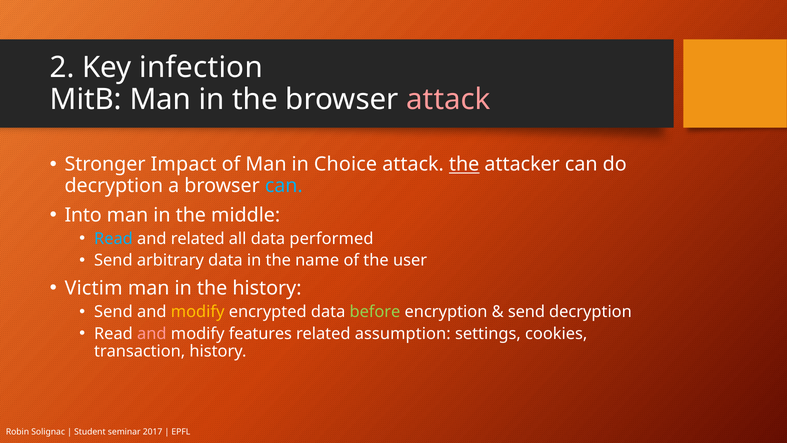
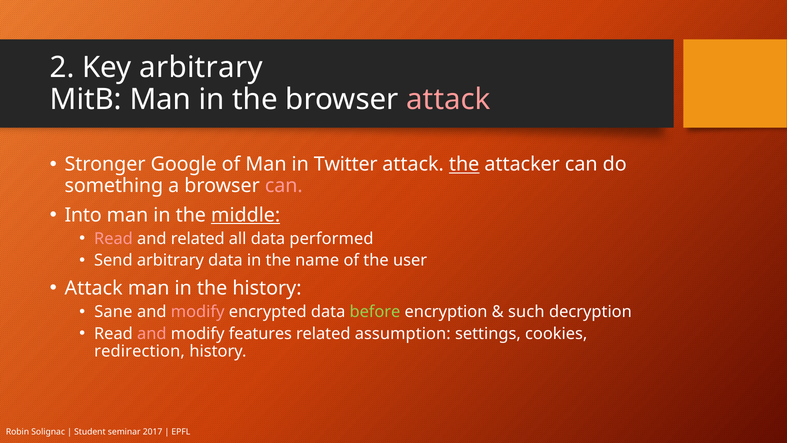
Key infection: infection -> arbitrary
Impact: Impact -> Google
Choice: Choice -> Twitter
decryption at (114, 186): decryption -> something
can at (284, 186) colour: light blue -> pink
middle underline: none -> present
Read at (113, 239) colour: light blue -> pink
Victim at (94, 288): Victim -> Attack
Send at (113, 312): Send -> Sane
modify at (198, 312) colour: yellow -> pink
send at (526, 312): send -> such
transaction: transaction -> redirection
